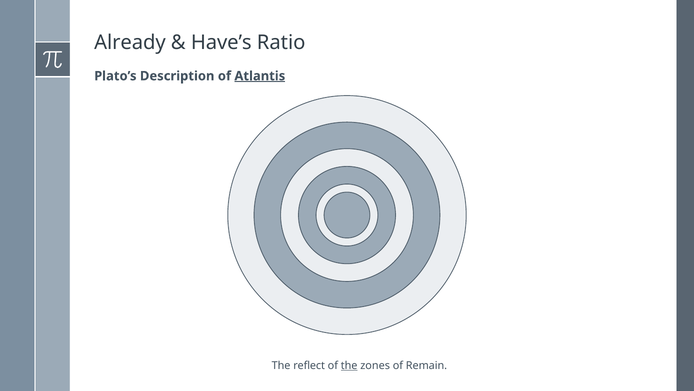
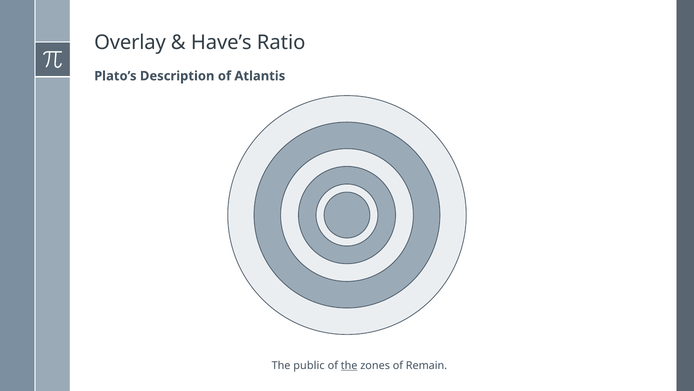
Already: Already -> Overlay
Atlantis underline: present -> none
reflect: reflect -> public
